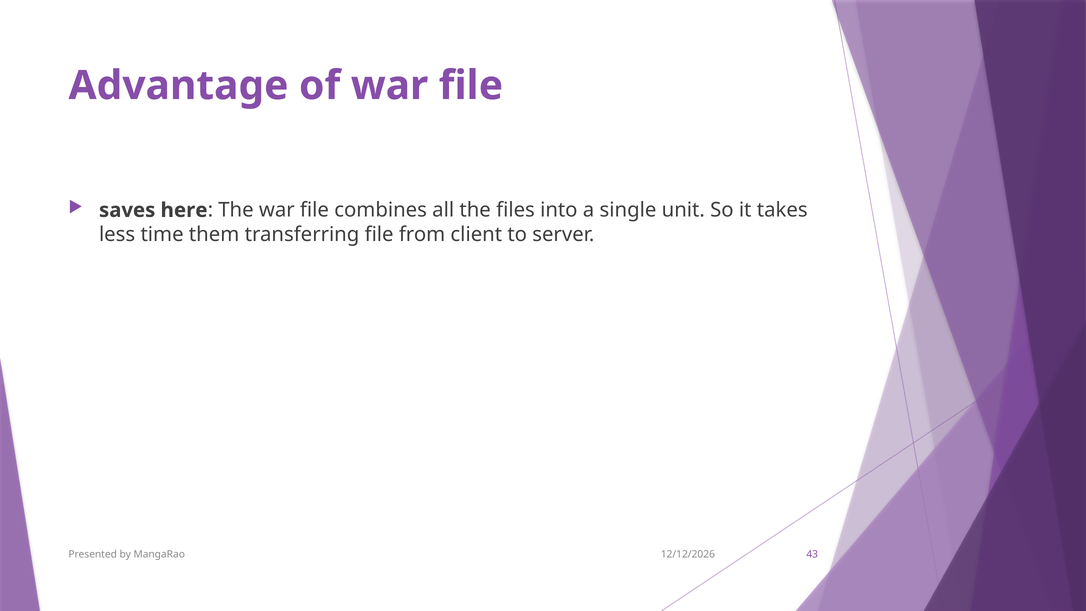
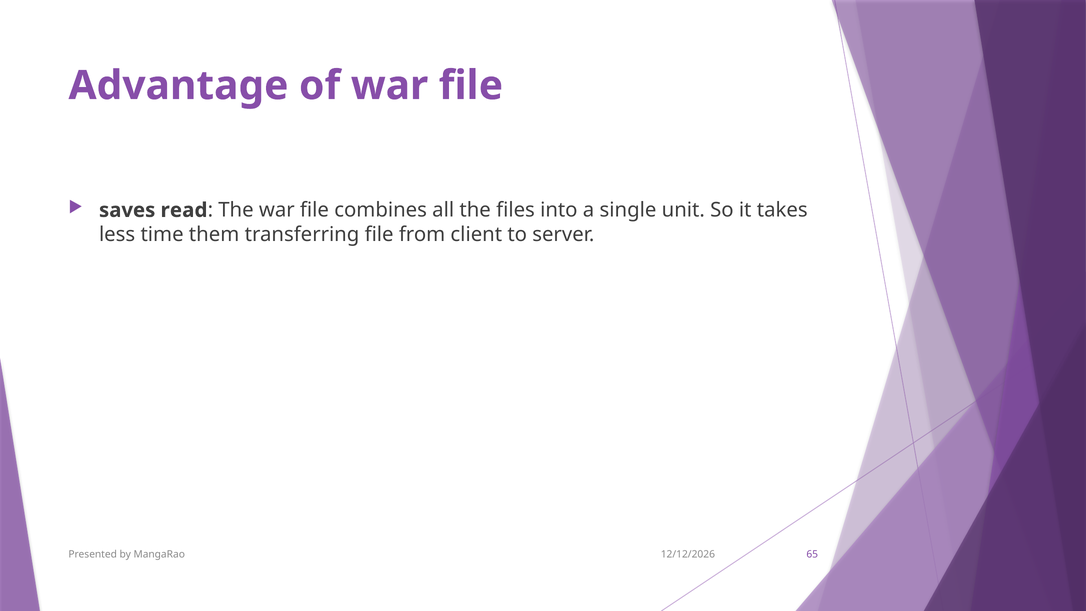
here: here -> read
43: 43 -> 65
